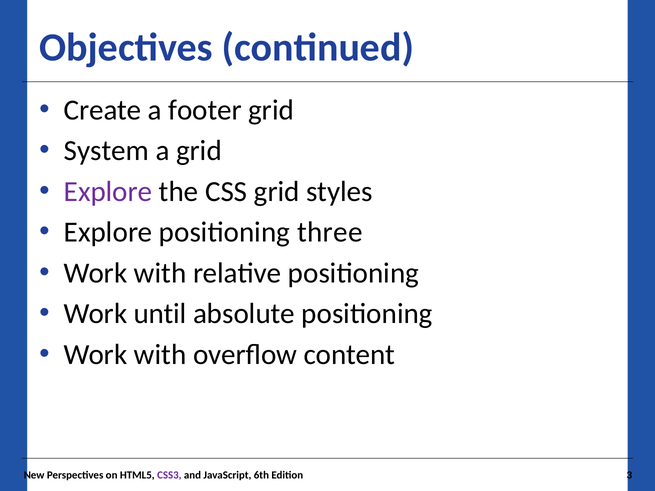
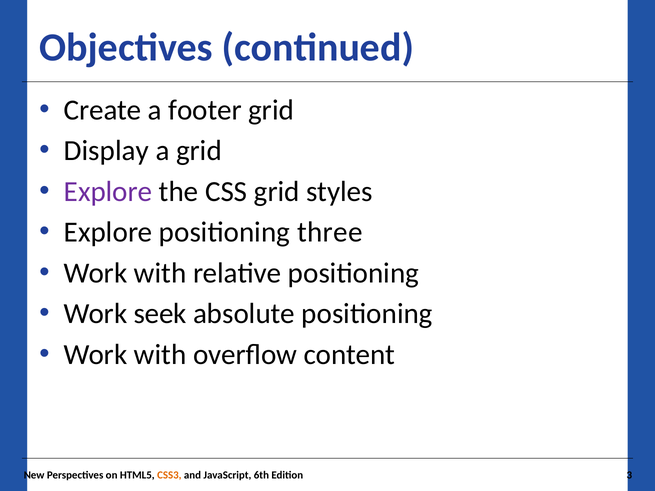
System: System -> Display
until: until -> seek
CSS3 colour: purple -> orange
